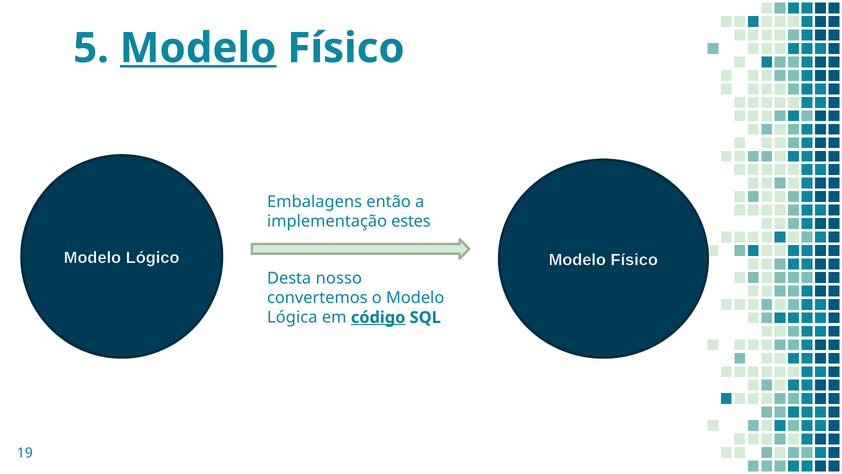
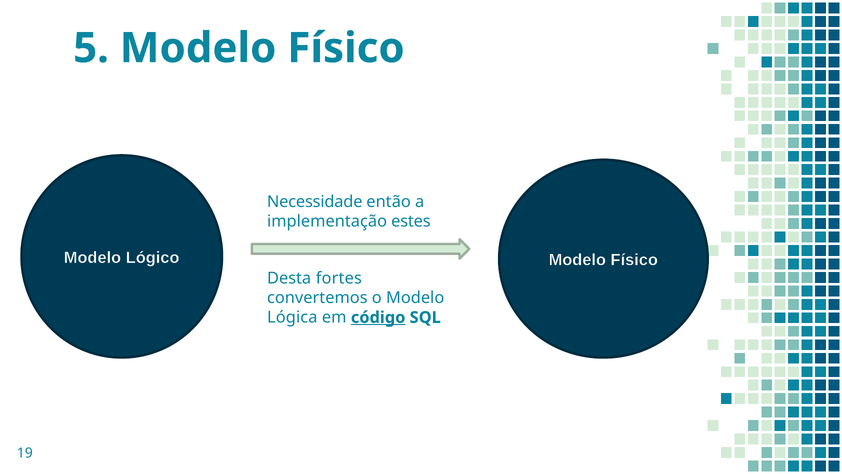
Modelo at (198, 48) underline: present -> none
Embalagens: Embalagens -> Necessidade
nosso: nosso -> fortes
